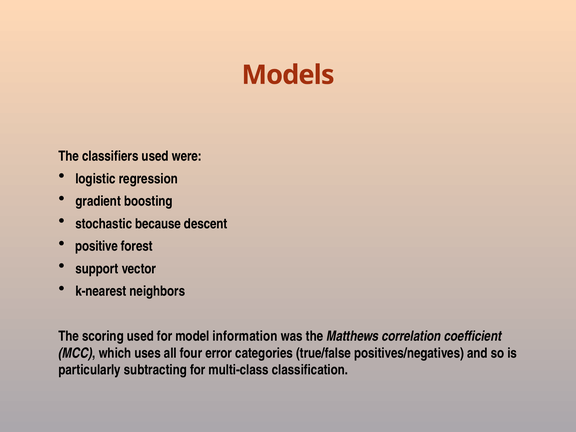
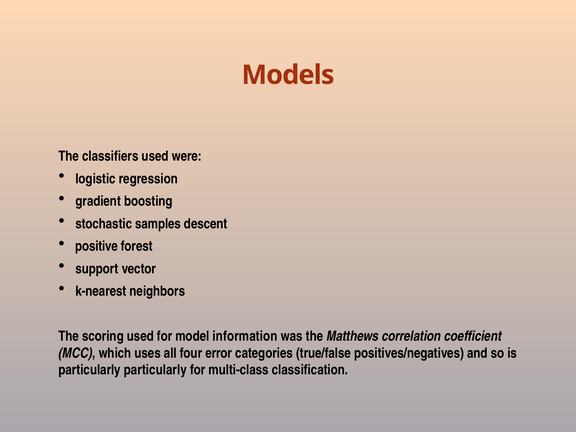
because: because -> samples
particularly subtracting: subtracting -> particularly
